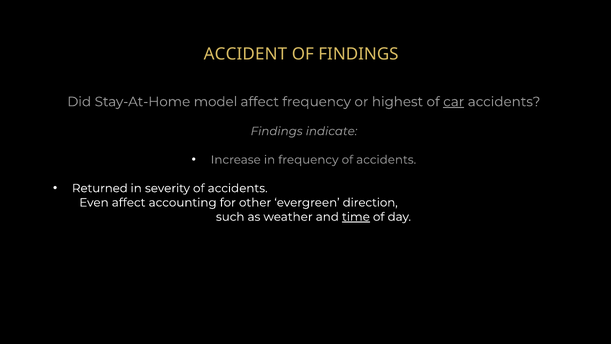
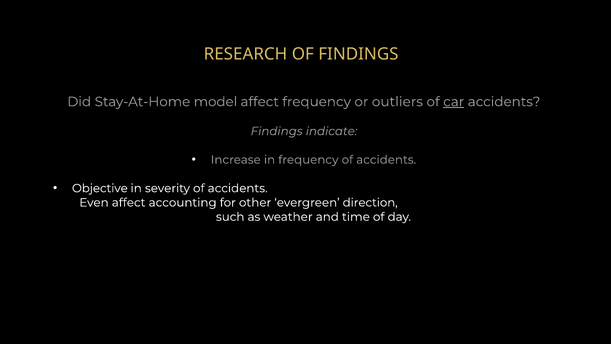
ACCIDENT: ACCIDENT -> RESEARCH
highest: highest -> outliers
Returned: Returned -> Objective
time underline: present -> none
